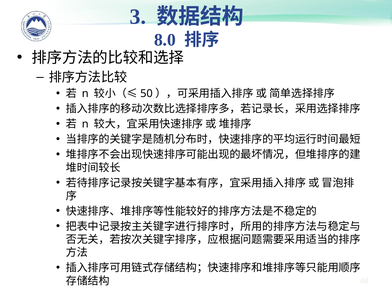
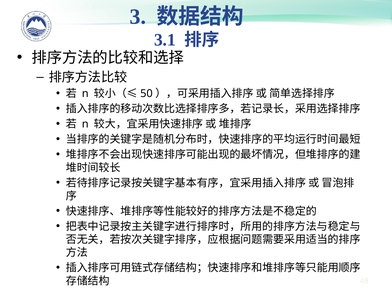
8.0: 8.0 -> 3.1
